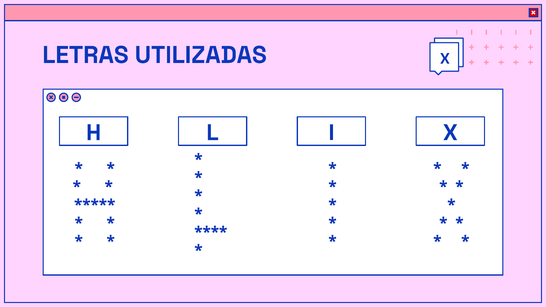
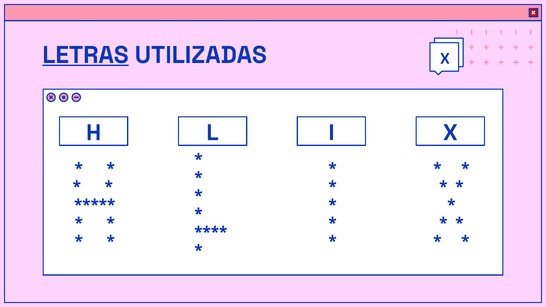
LETRAS underline: none -> present
